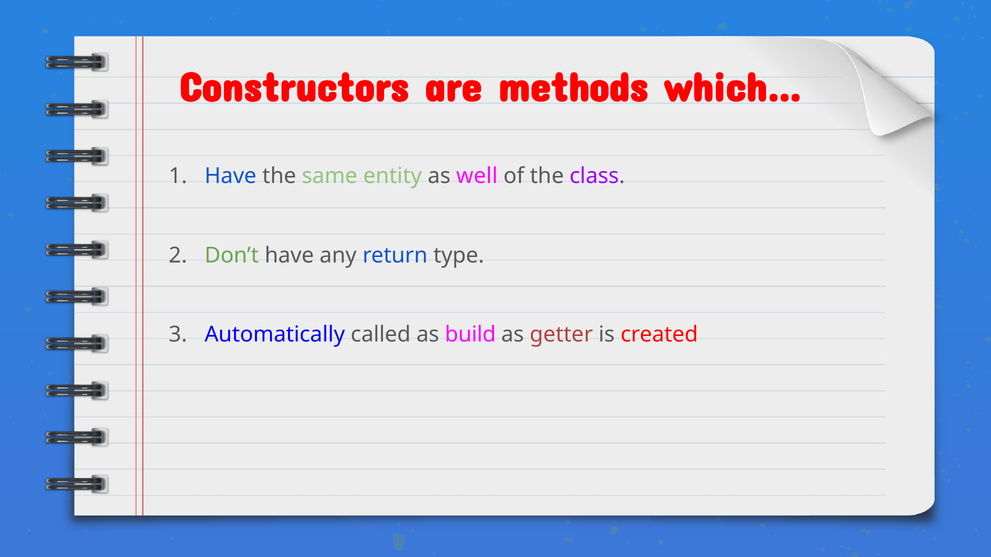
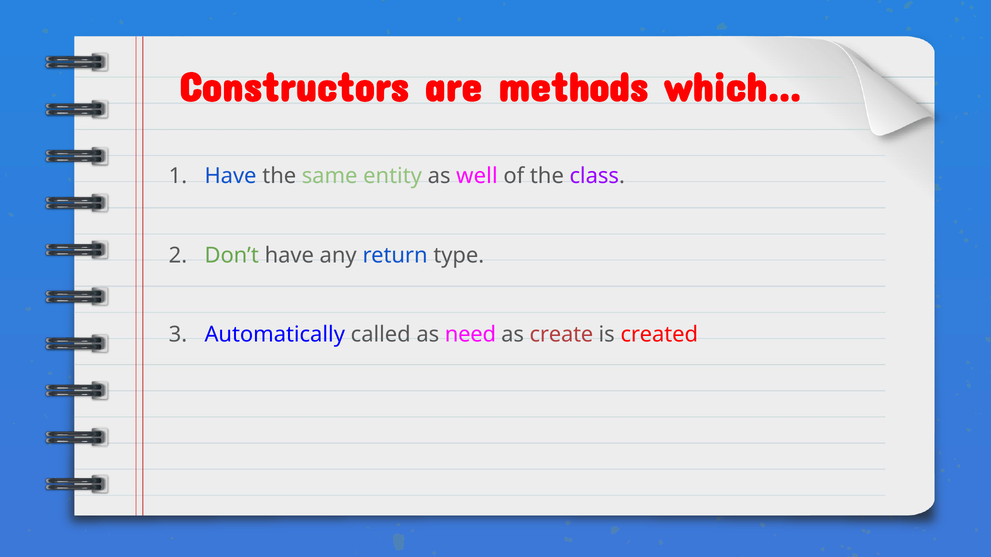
build: build -> need
getter: getter -> create
